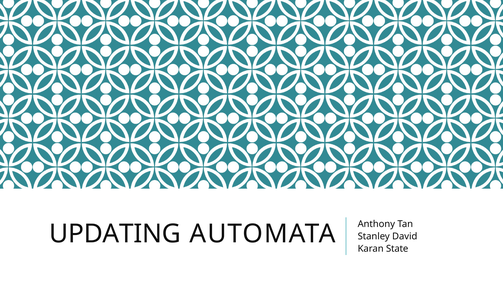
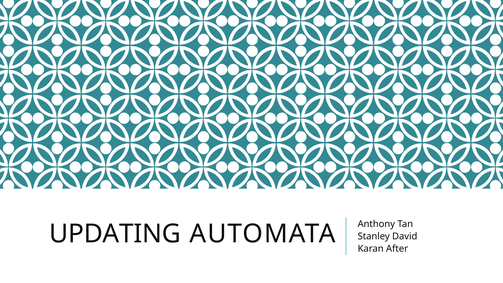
State: State -> After
